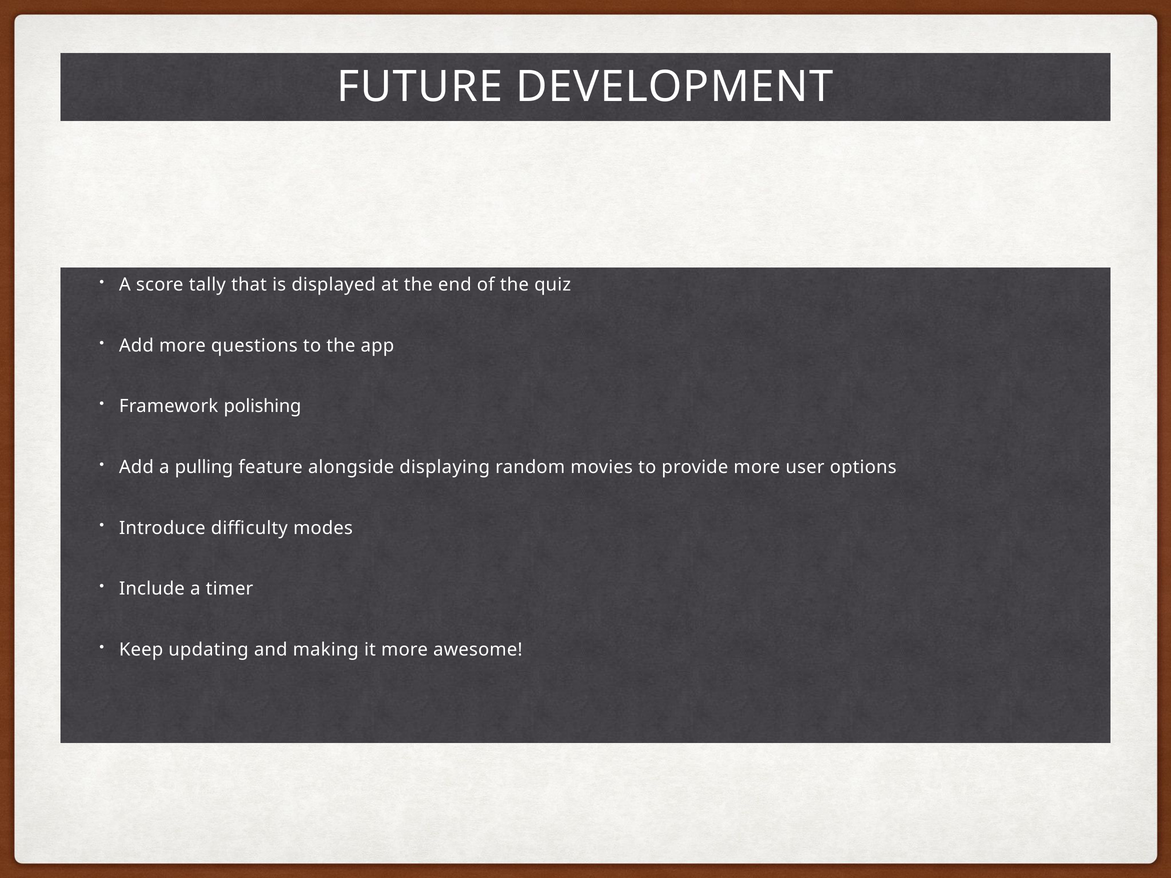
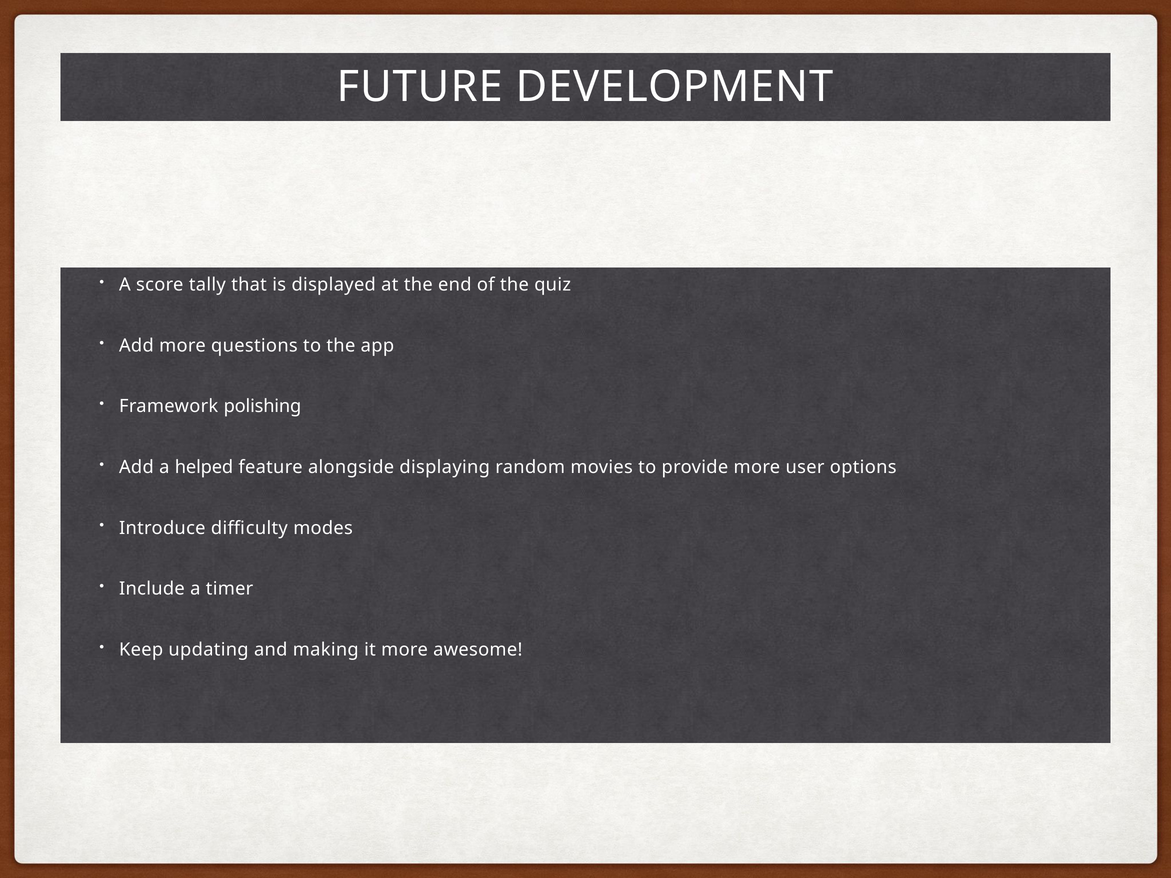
pulling: pulling -> helped
